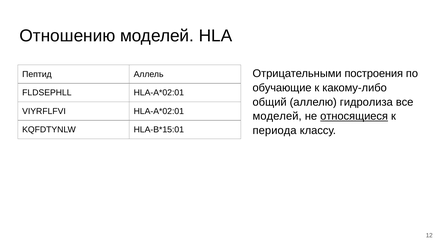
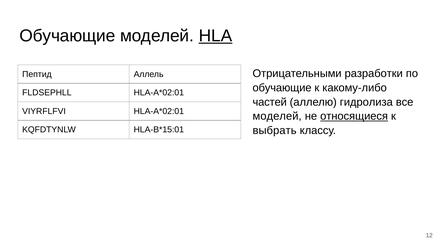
Отношению at (67, 36): Отношению -> Обучающие
HLA underline: none -> present
построения: построения -> разработки
общий: общий -> частей
периода: периода -> выбрать
